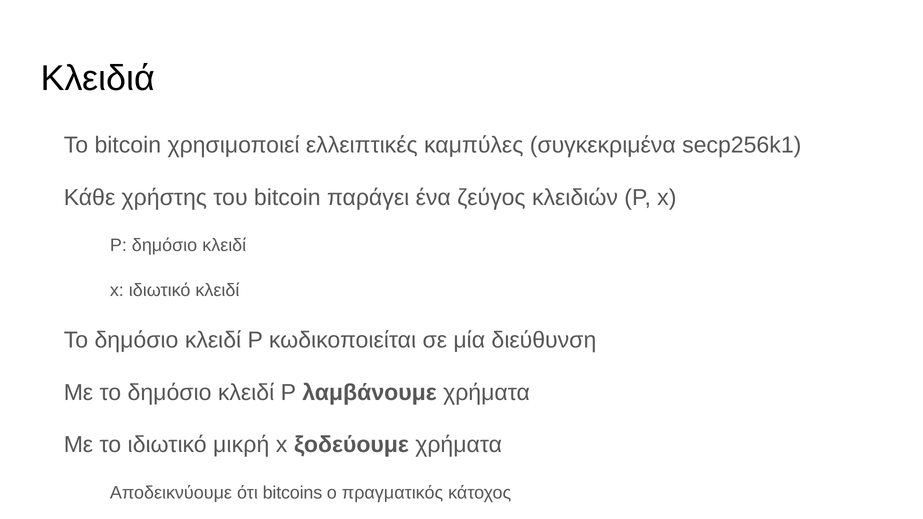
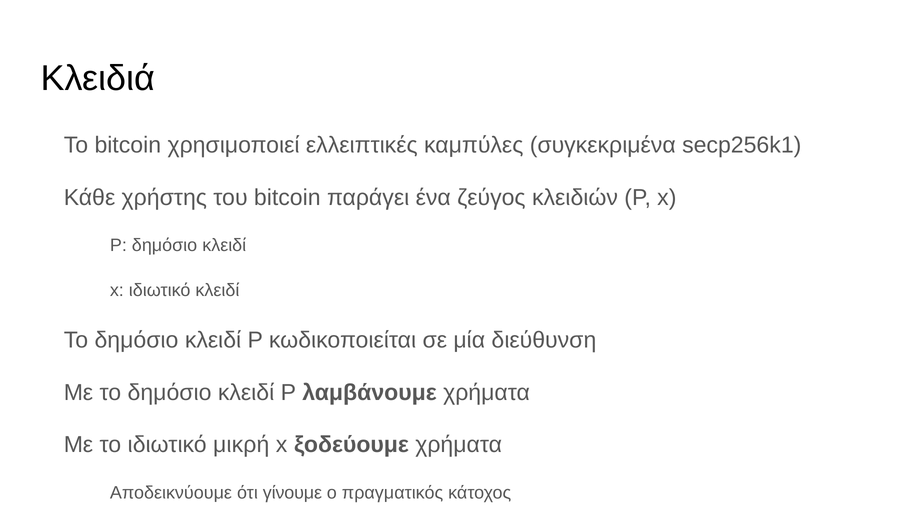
bitcoins: bitcoins -> γίνουμε
